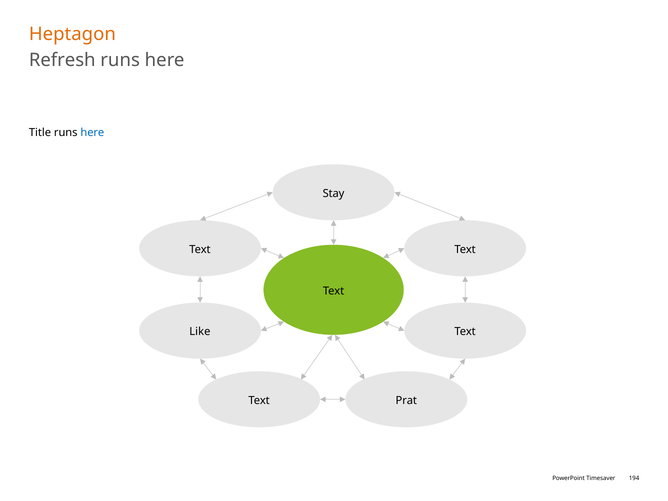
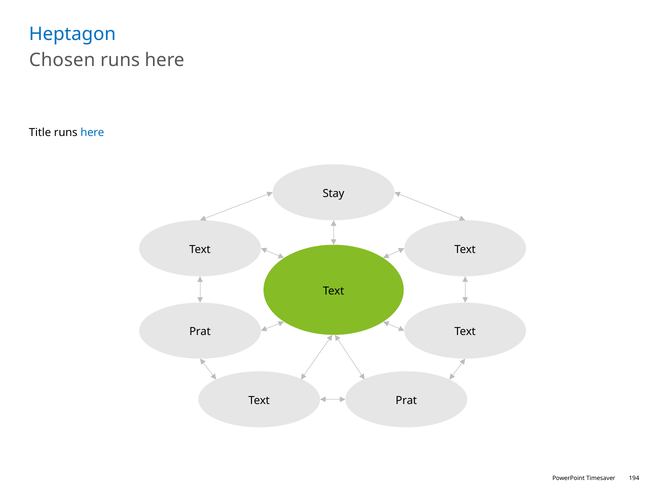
Heptagon colour: orange -> blue
Refresh: Refresh -> Chosen
Like at (200, 332): Like -> Prat
